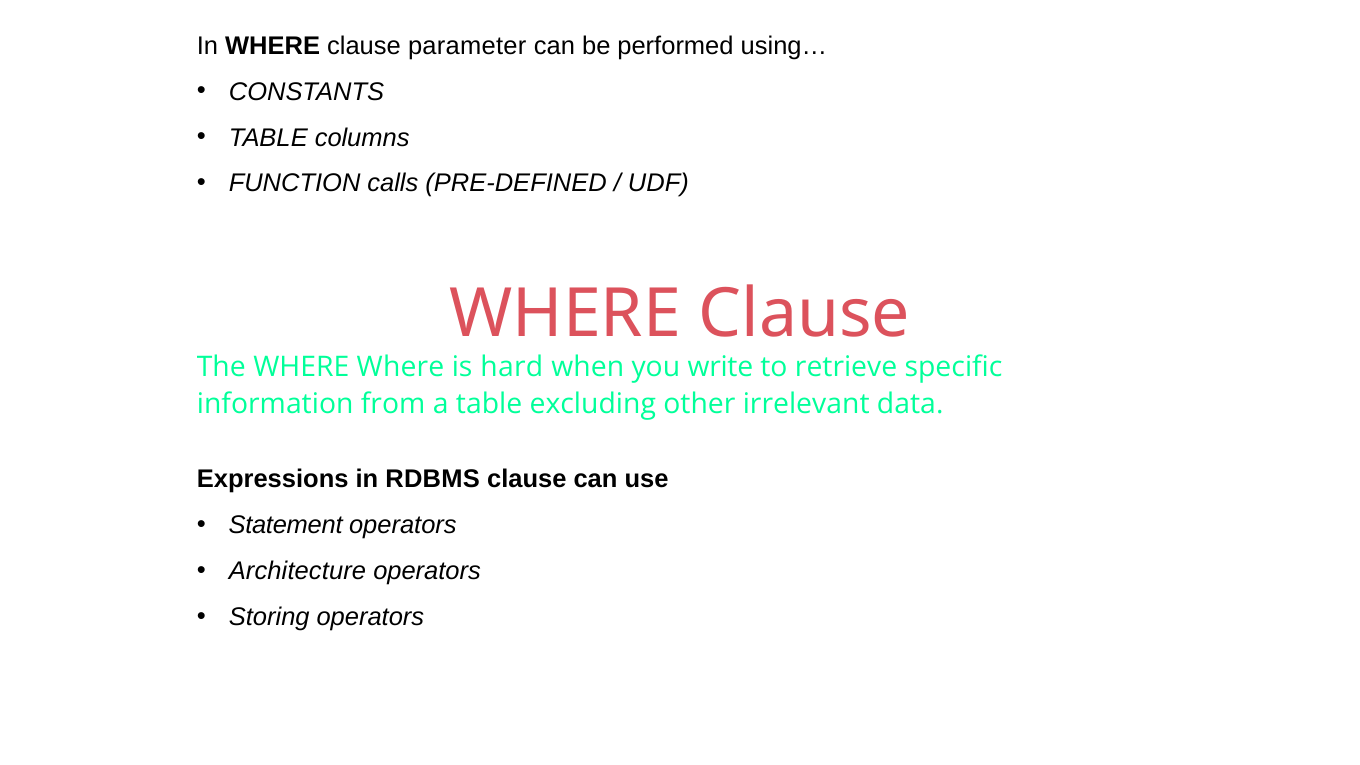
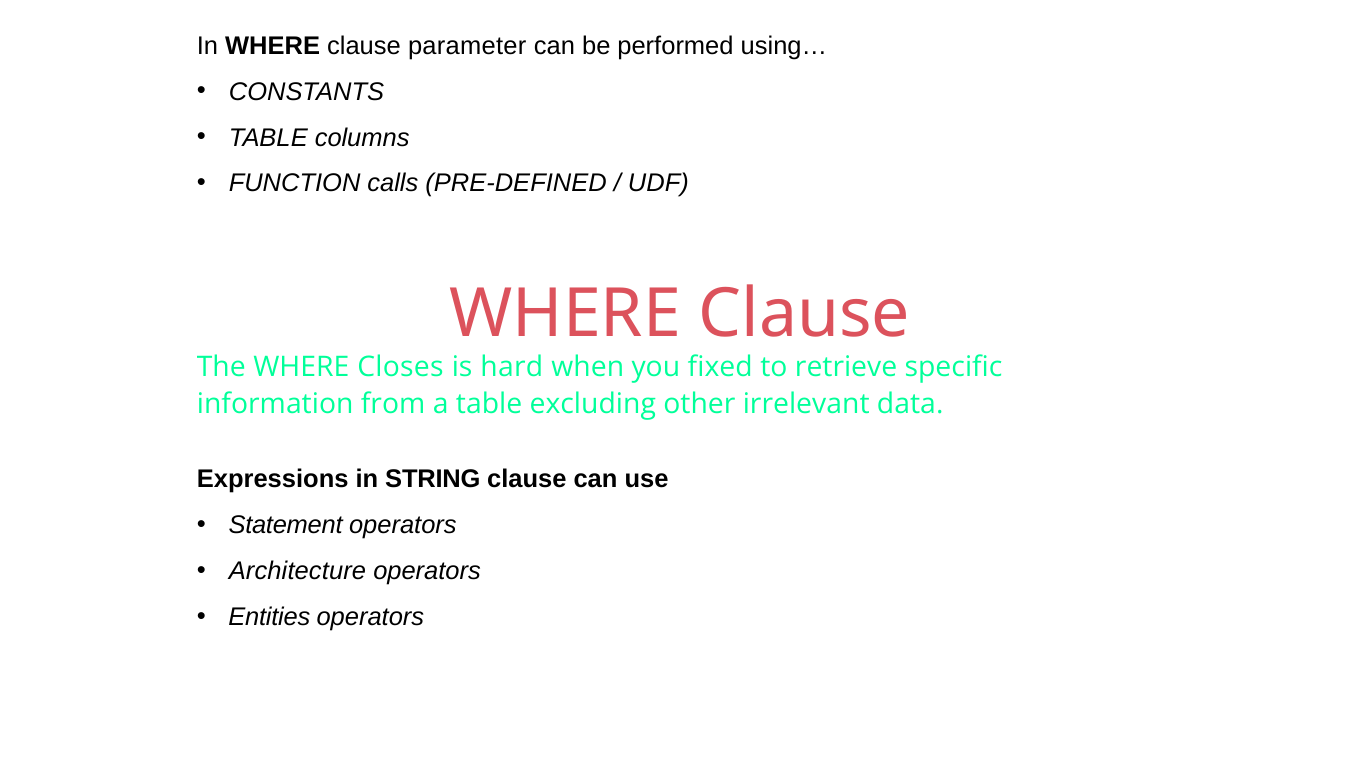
WHERE Where: Where -> Closes
write: write -> fixed
RDBMS: RDBMS -> STRING
Storing: Storing -> Entities
